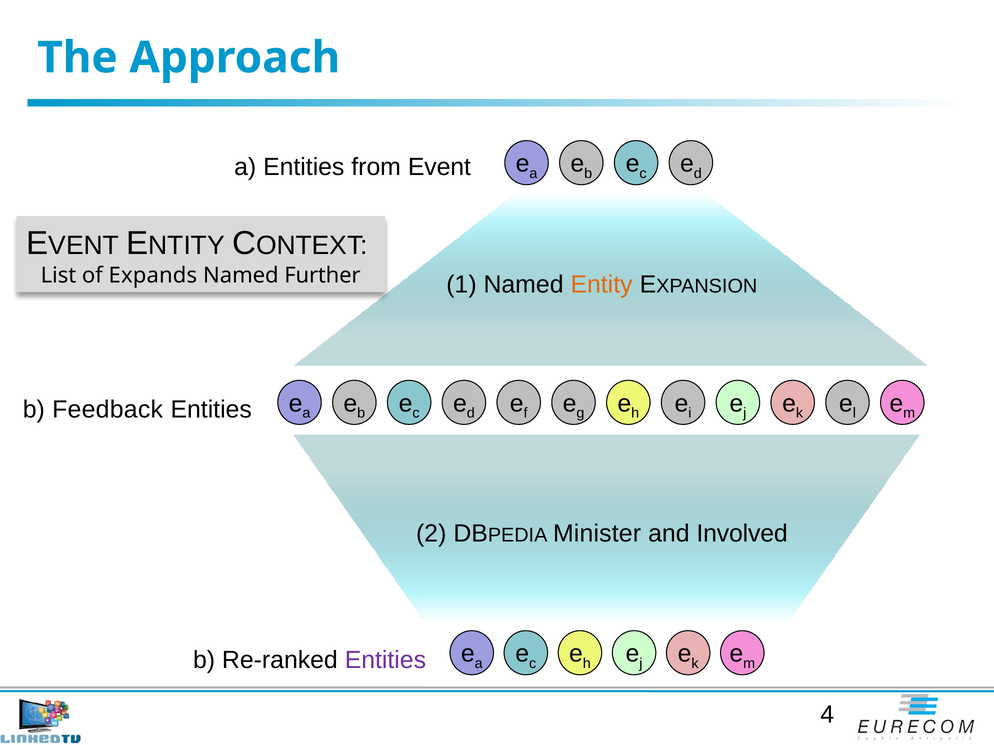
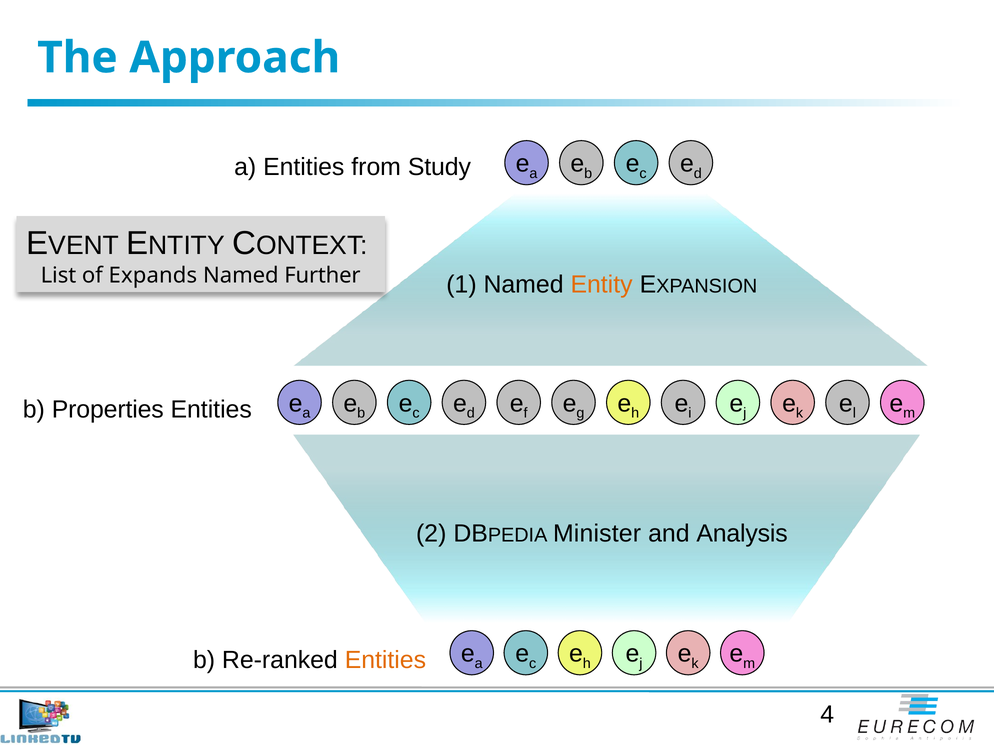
Event: Event -> Study
Feedback: Feedback -> Properties
Involved: Involved -> Analysis
Entities at (385, 660) colour: purple -> orange
